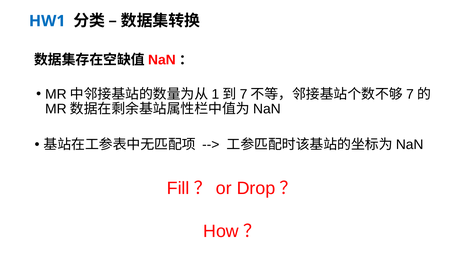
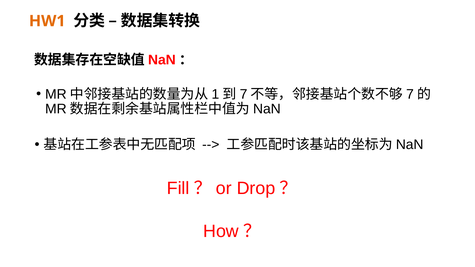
HW1 colour: blue -> orange
